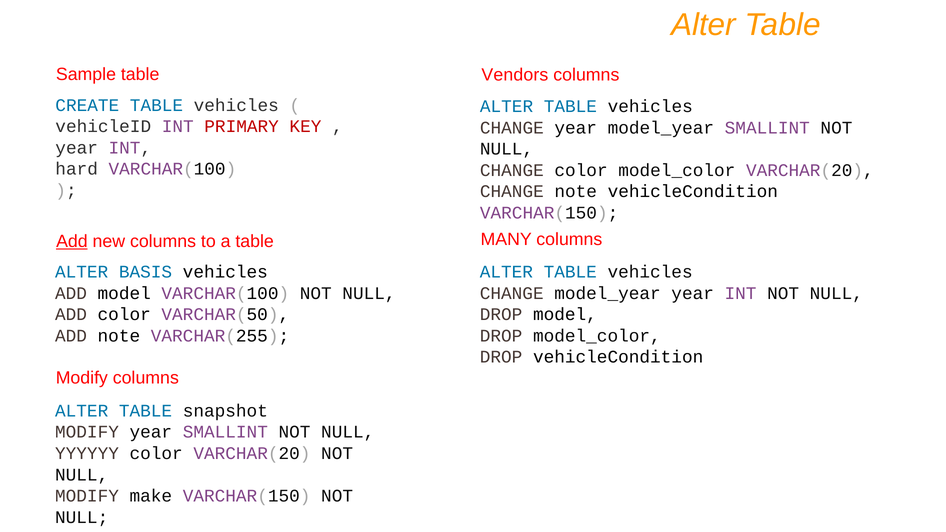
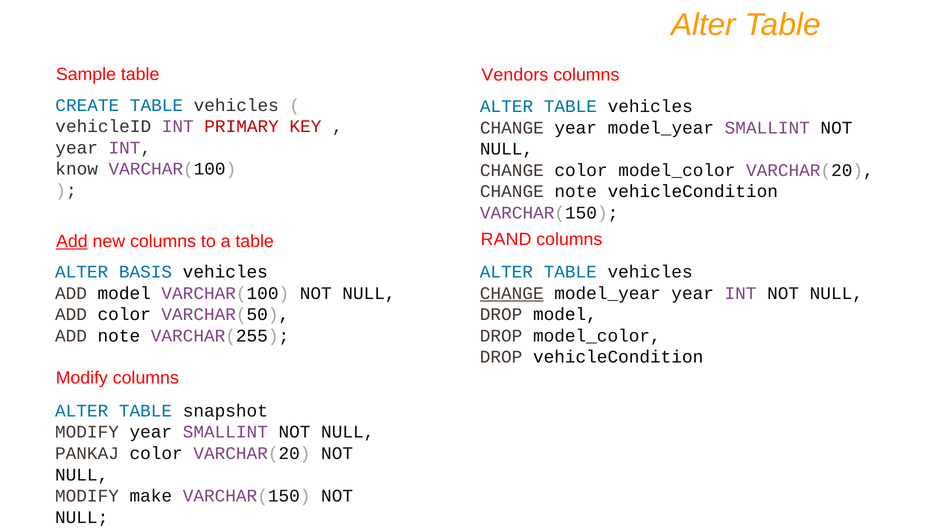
hard: hard -> know
MANY: MANY -> RAND
CHANGE at (512, 293) underline: none -> present
YYYYYY: YYYYYY -> PANKAJ
